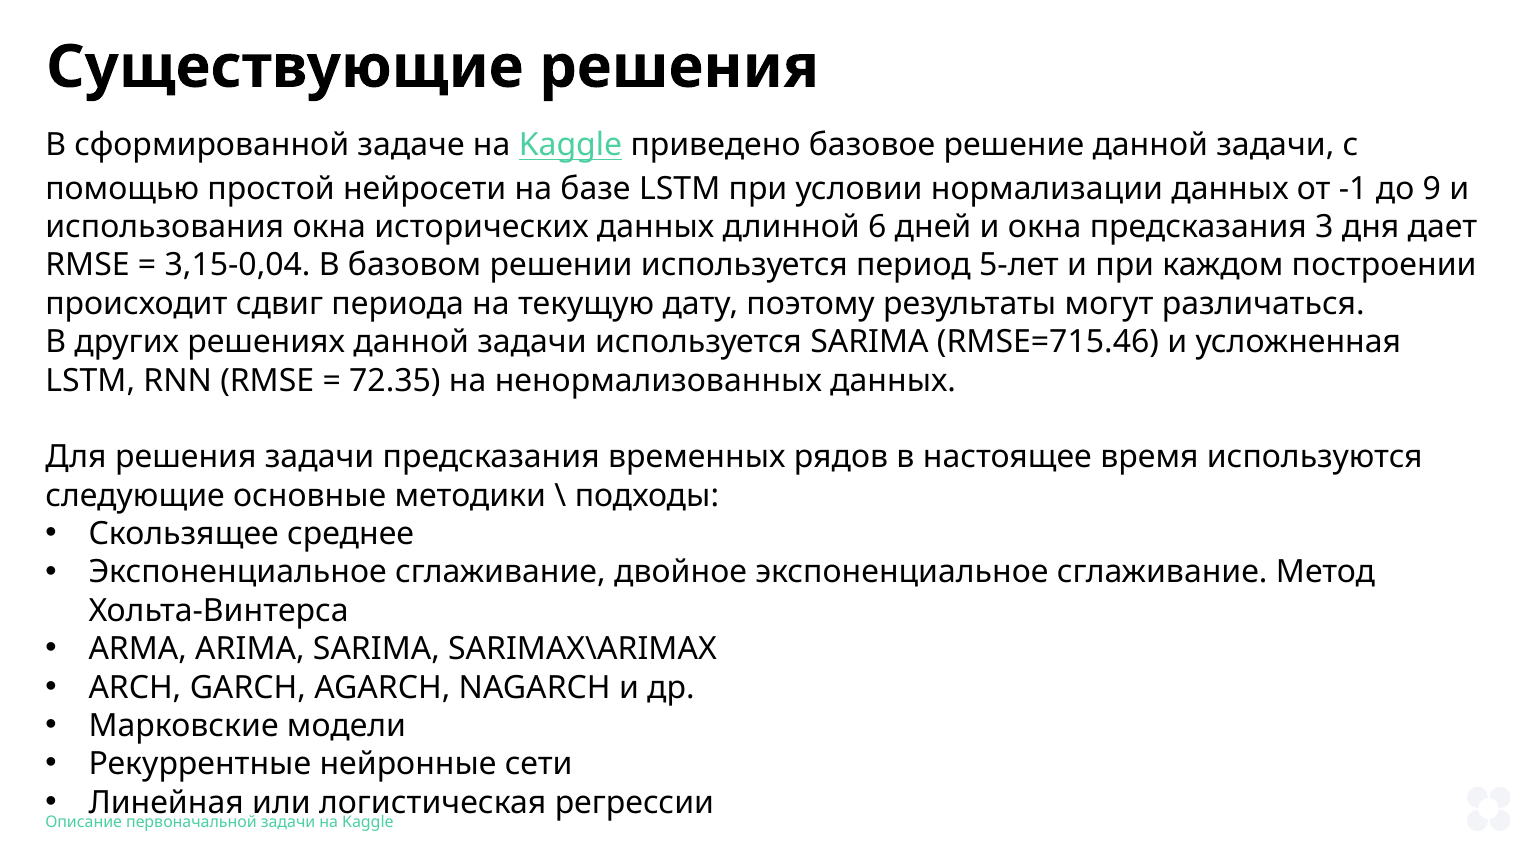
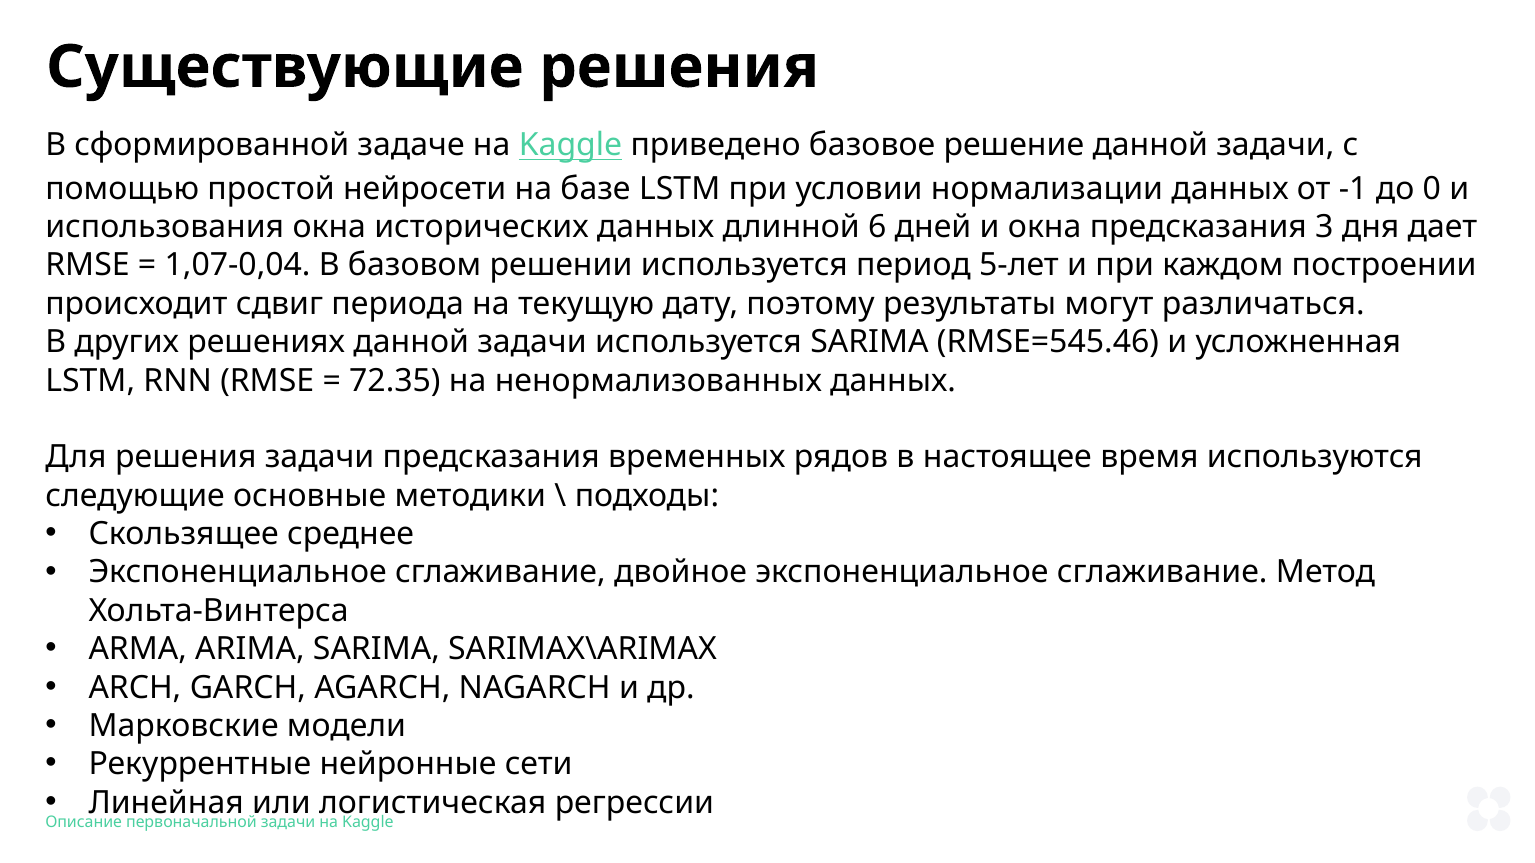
9: 9 -> 0
3,15-0,04: 3,15-0,04 -> 1,07-0,04
RMSE=715.46: RMSE=715.46 -> RMSE=545.46
